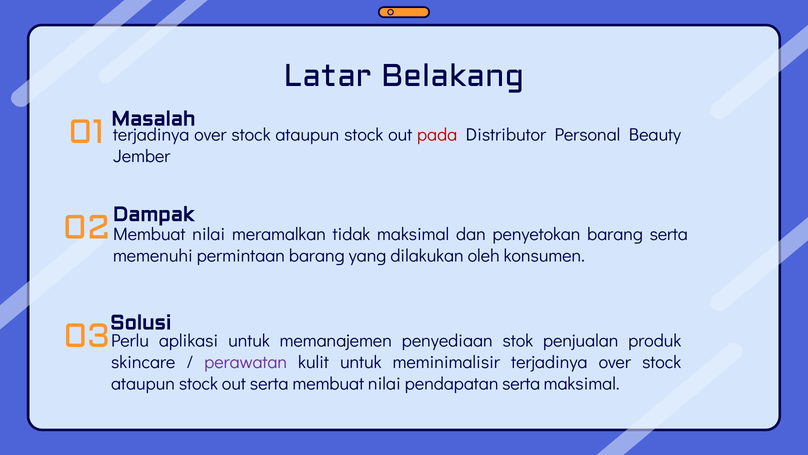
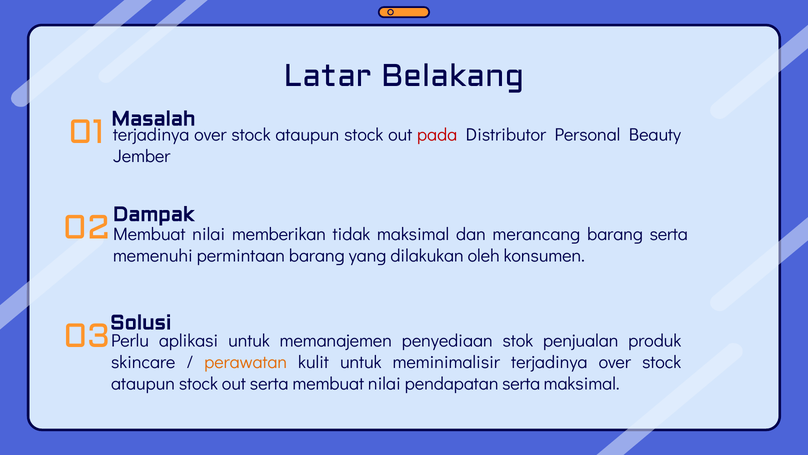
meramalkan: meramalkan -> memberikan
penyetokan: penyetokan -> merancang
perawatan colour: purple -> orange
